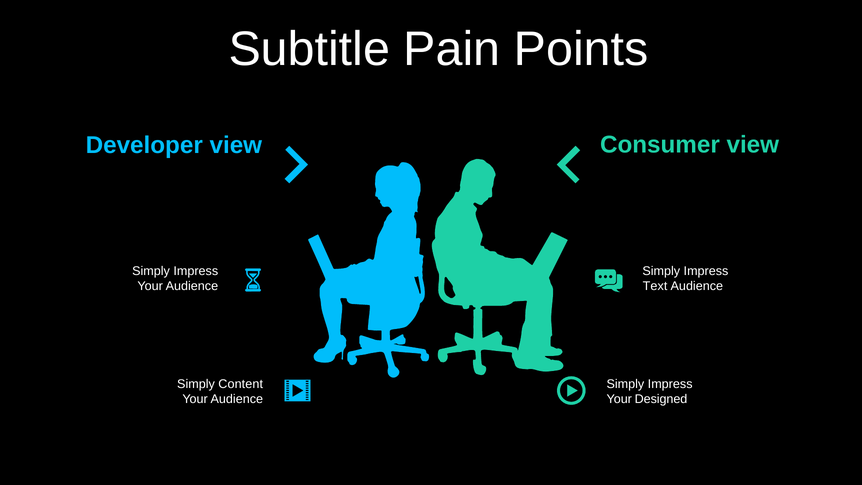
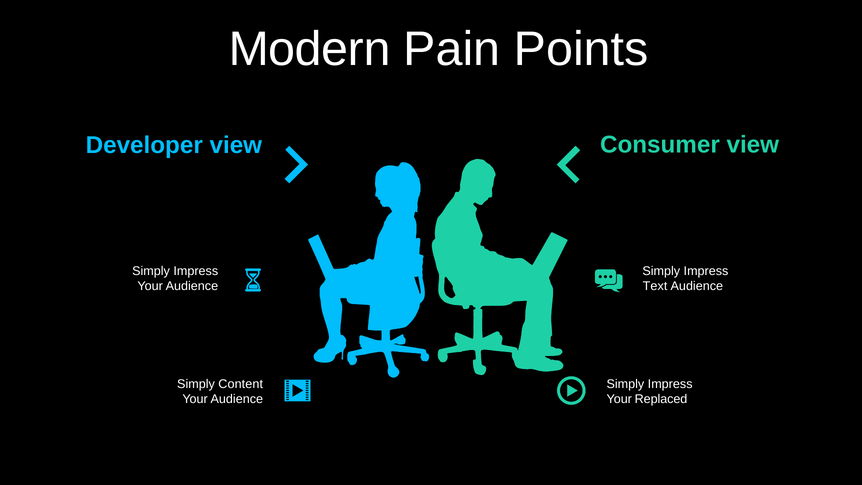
Subtitle: Subtitle -> Modern
Designed: Designed -> Replaced
